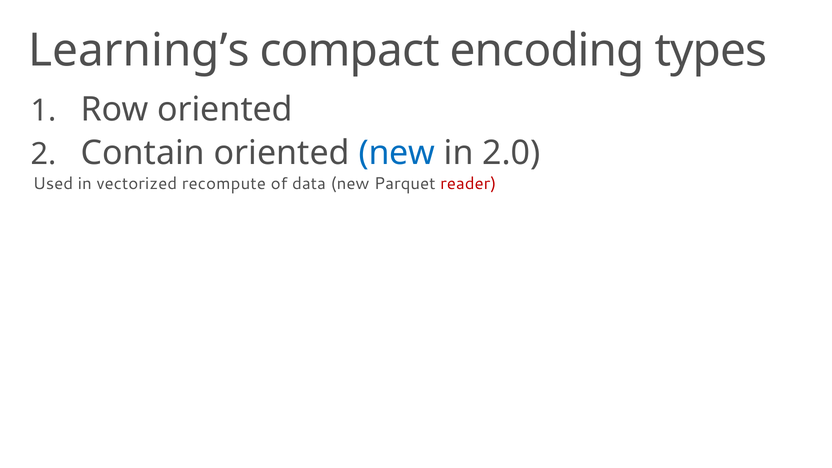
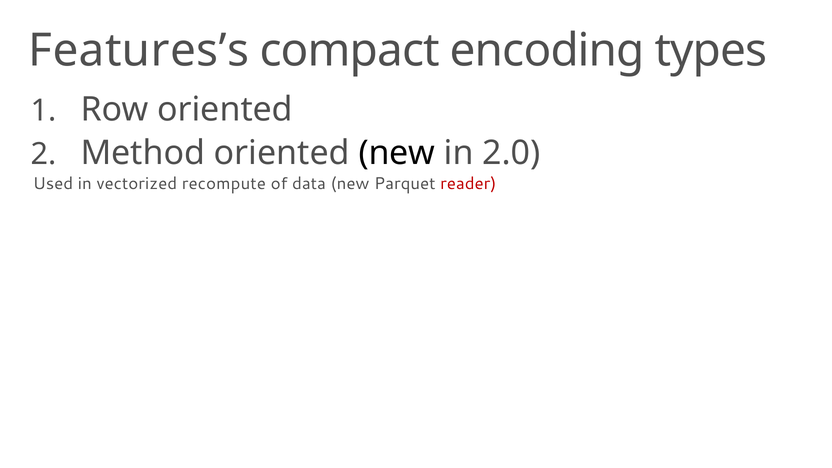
Learning’s: Learning’s -> Features’s
Contain: Contain -> Method
new at (397, 153) colour: blue -> black
